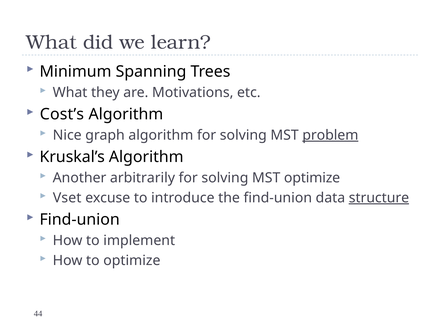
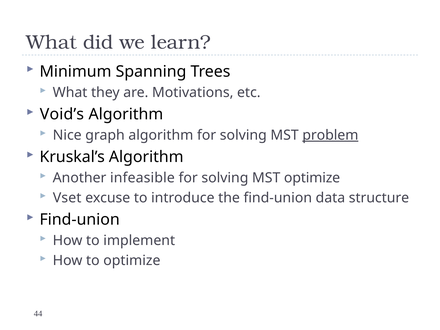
Cost’s: Cost’s -> Void’s
arbitrarily: arbitrarily -> infeasible
structure underline: present -> none
